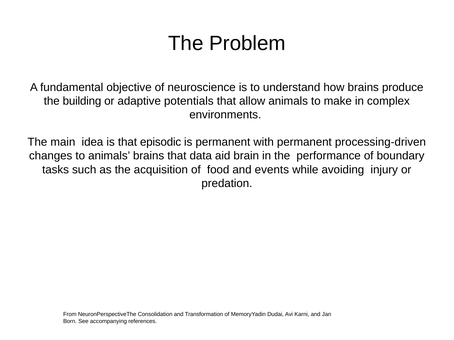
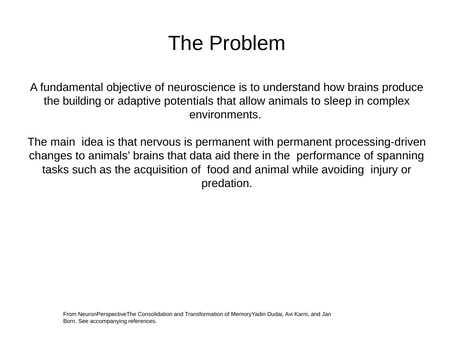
make: make -> sleep
episodic: episodic -> nervous
brain: brain -> there
boundary: boundary -> spanning
events: events -> animal
